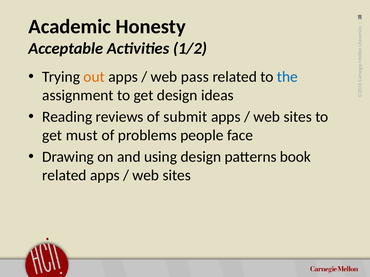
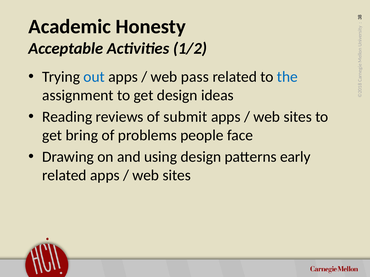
out colour: orange -> blue
must: must -> bring
book: book -> early
